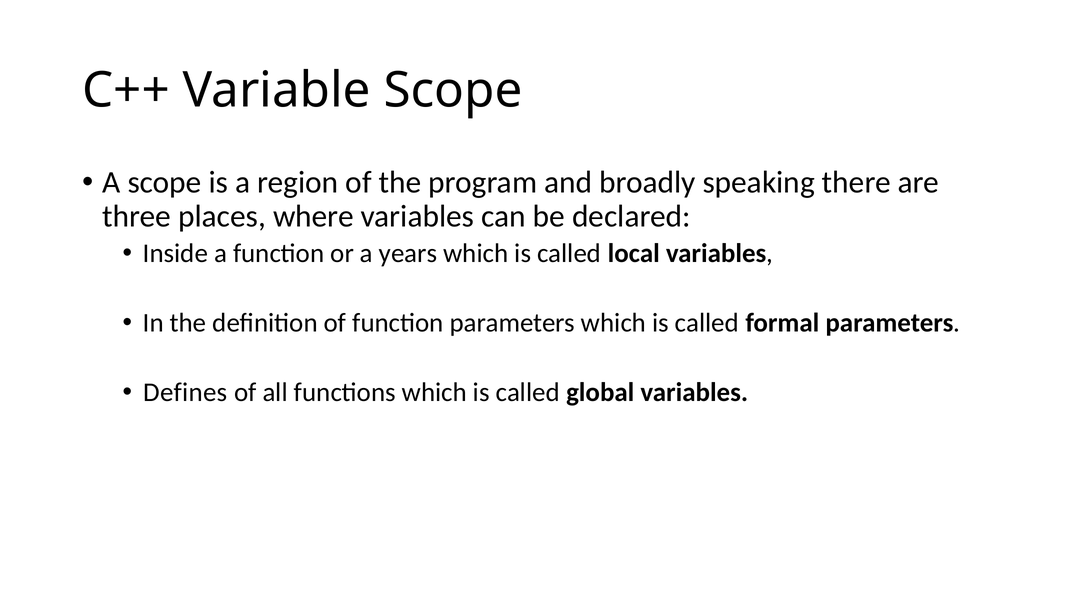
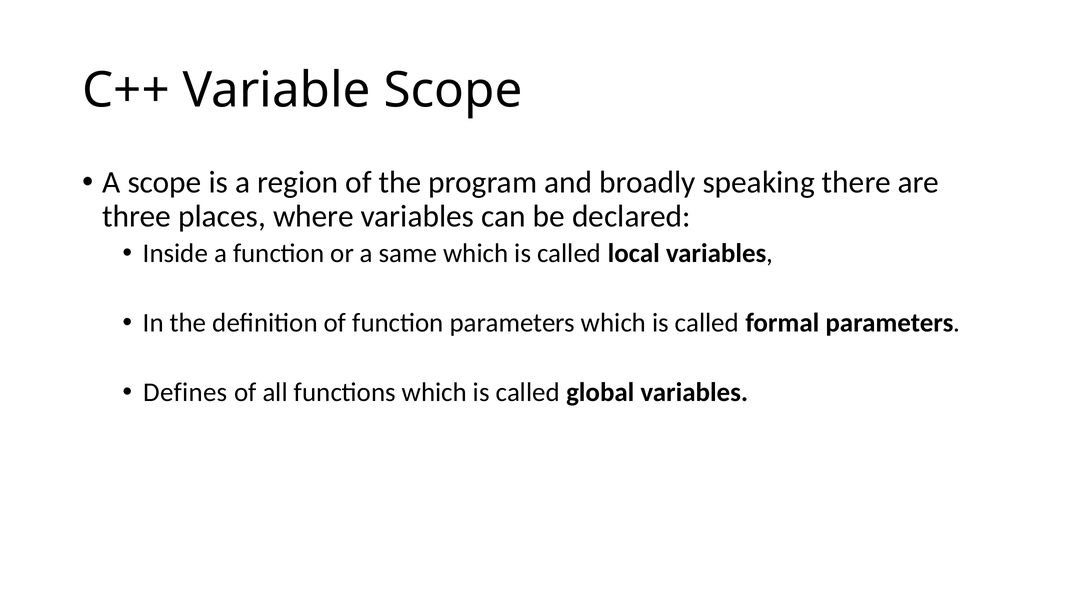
years: years -> same
